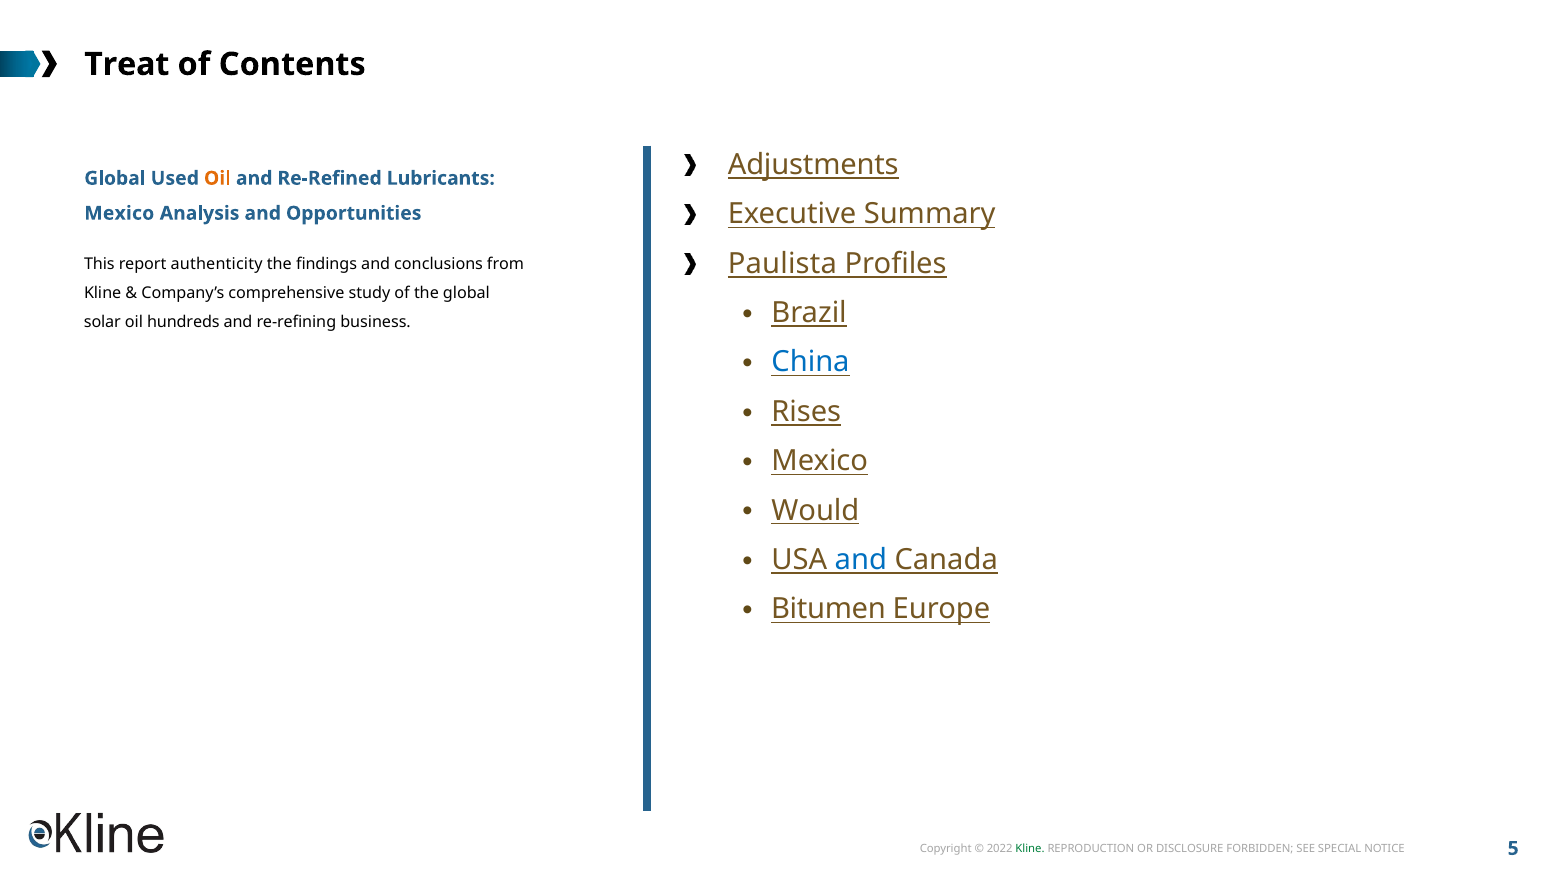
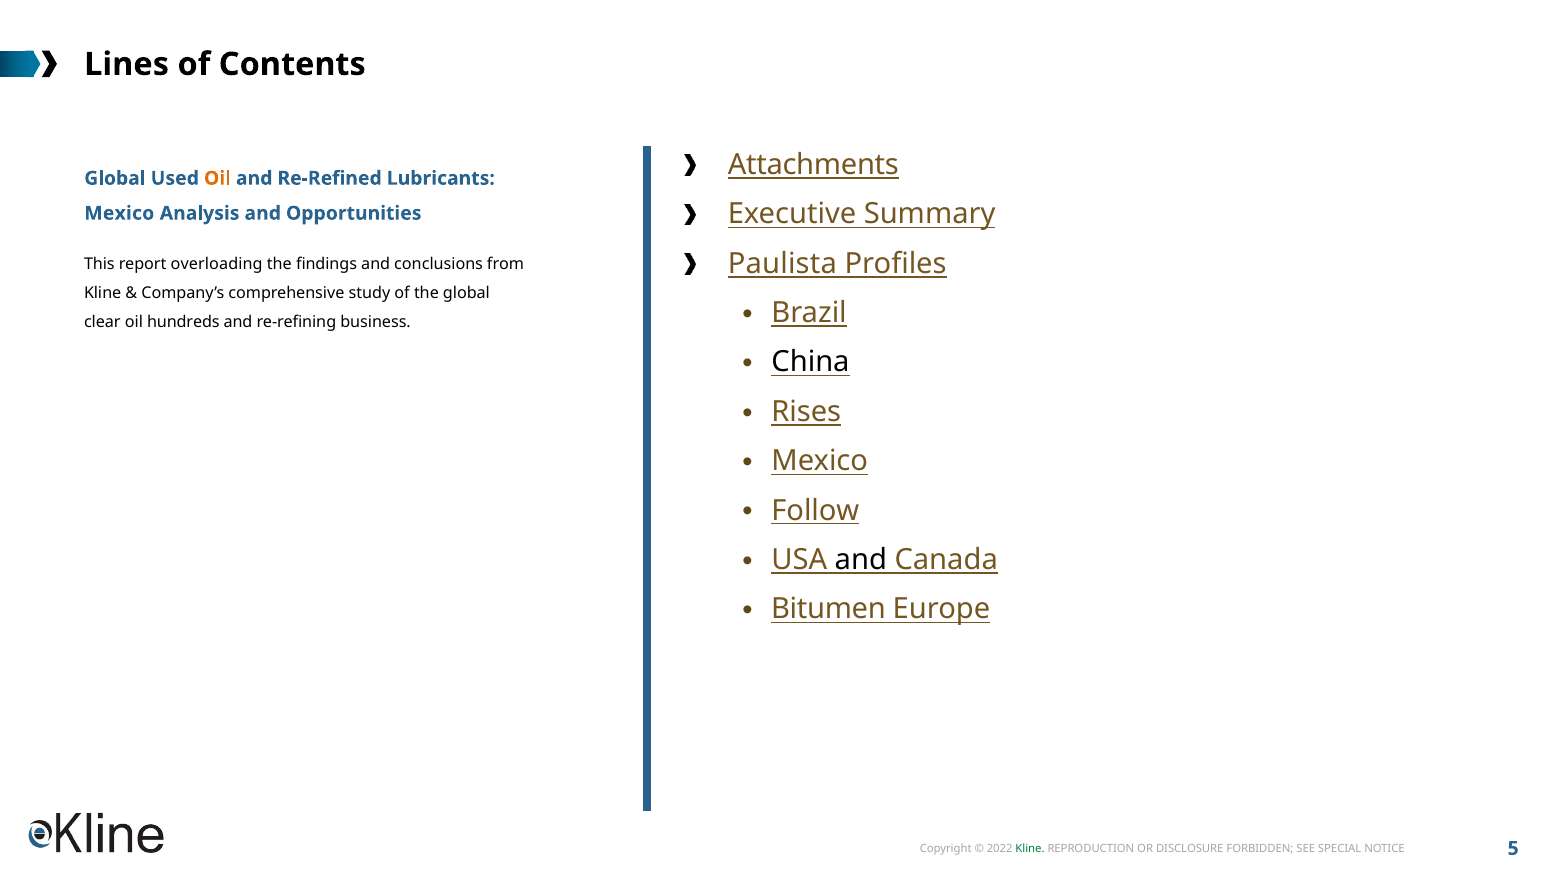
Treat: Treat -> Lines
Adjustments: Adjustments -> Attachments
authenticity: authenticity -> overloading
solar: solar -> clear
China colour: blue -> black
Would: Would -> Follow
and at (861, 560) colour: blue -> black
